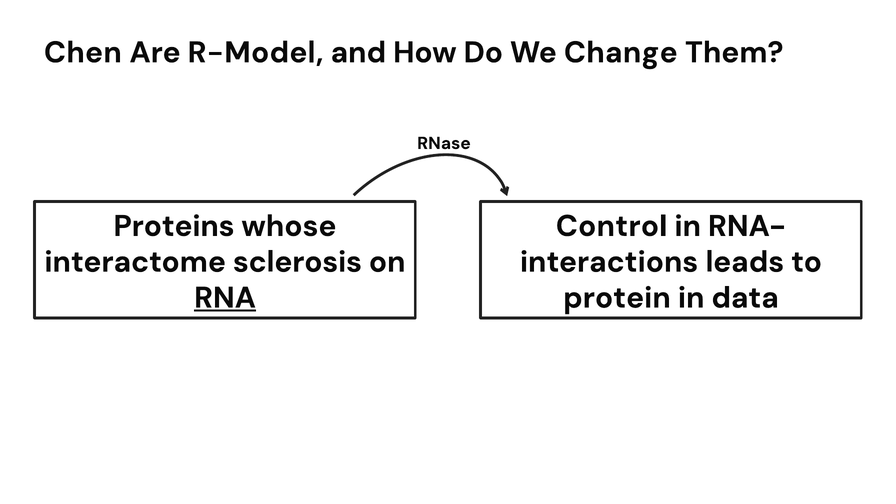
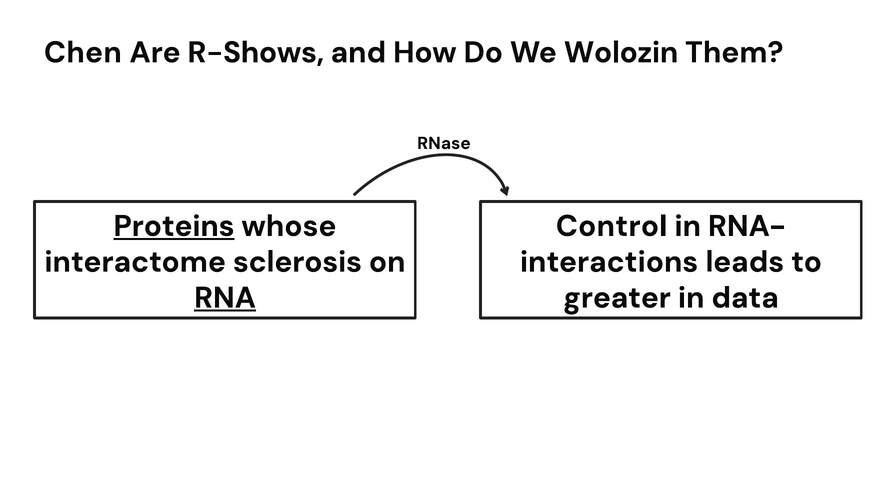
R-Model: R-Model -> R-Shows
Change: Change -> Wolozin
Proteins underline: none -> present
protein: protein -> greater
